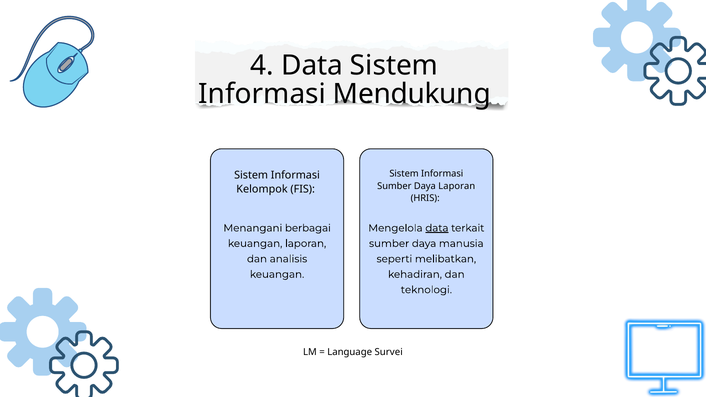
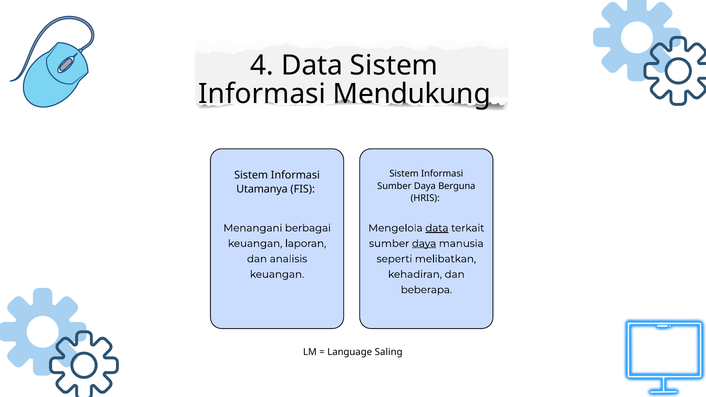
Daya Laporan: Laporan -> Berguna
Kelompok: Kelompok -> Utamanya
daya at (424, 244) underline: none -> present
teknologi: teknologi -> beberapa
Survei: Survei -> Saling
